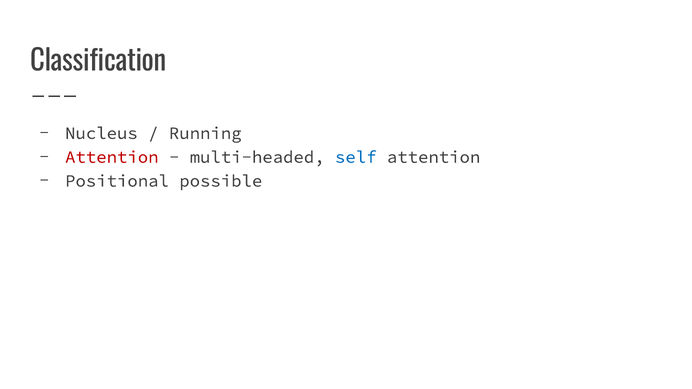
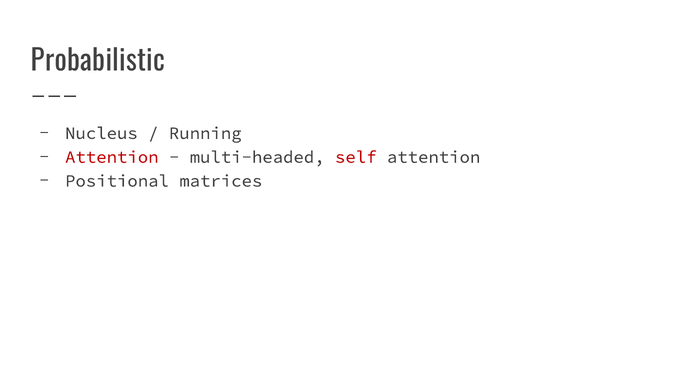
Classification: Classification -> Probabilistic
self colour: blue -> red
possible: possible -> matrices
